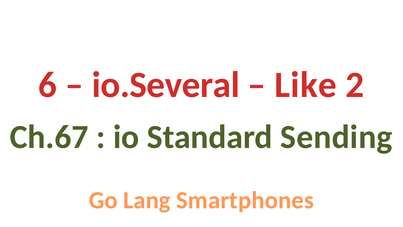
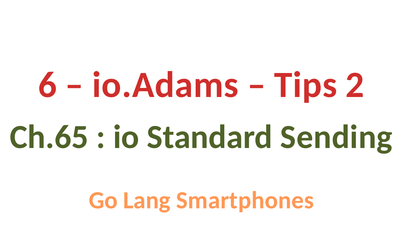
io.Several: io.Several -> io.Adams
Like: Like -> Tips
Ch.67: Ch.67 -> Ch.65
